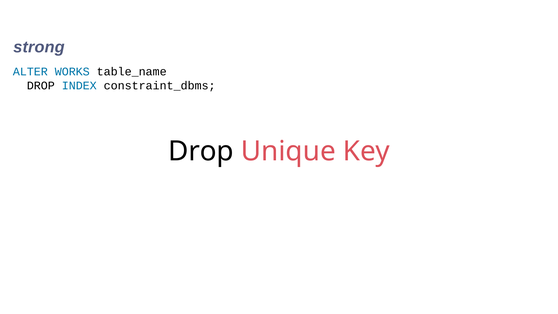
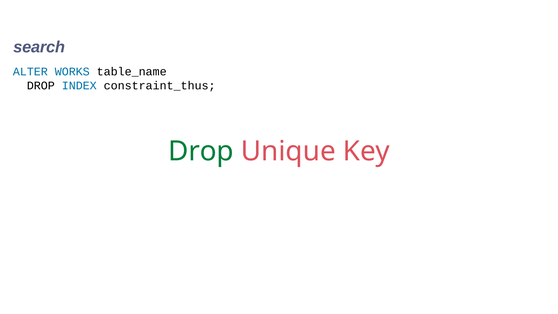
strong: strong -> search
constraint_dbms: constraint_dbms -> constraint_thus
Drop at (201, 151) colour: black -> green
